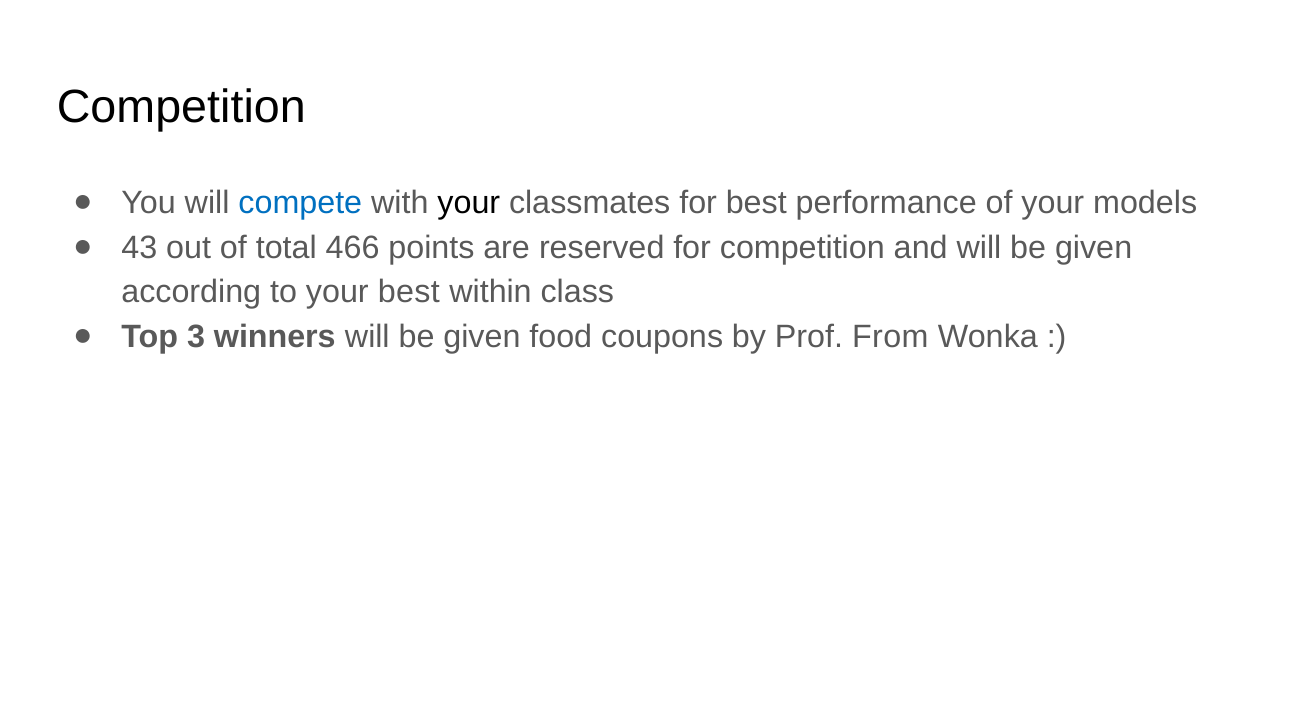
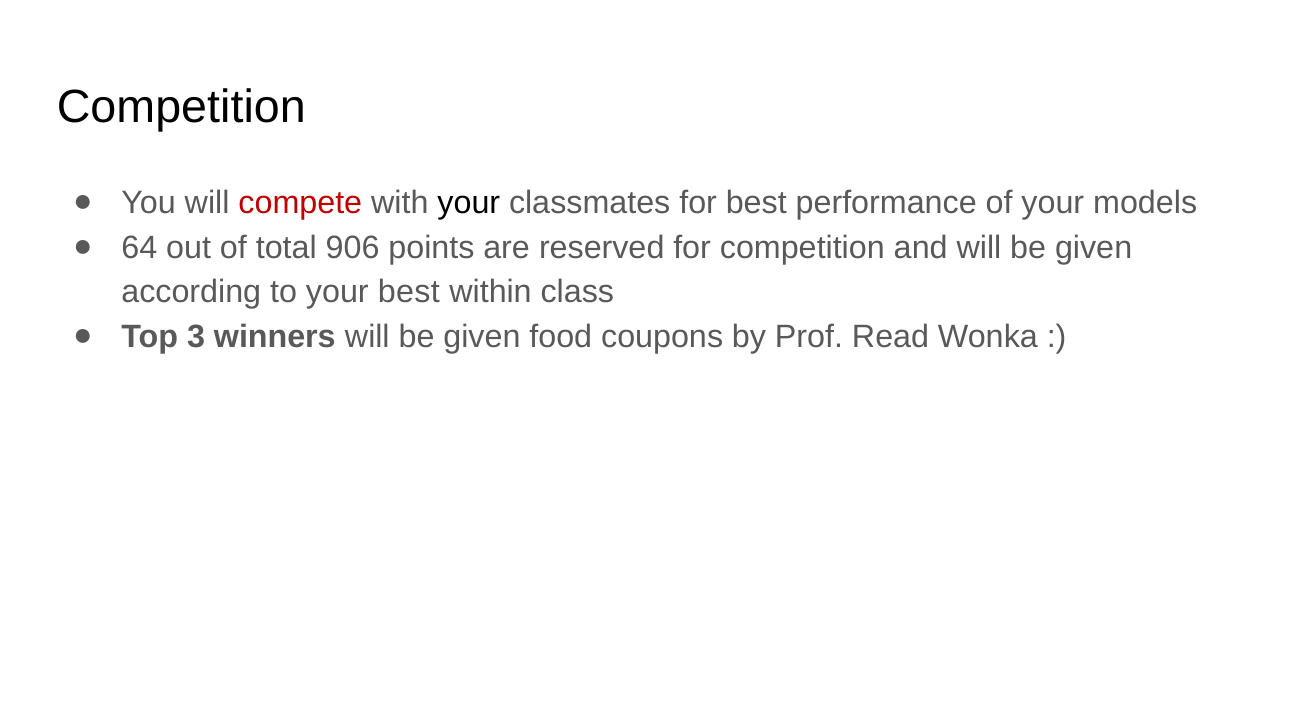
compete colour: blue -> red
43: 43 -> 64
466: 466 -> 906
From: From -> Read
